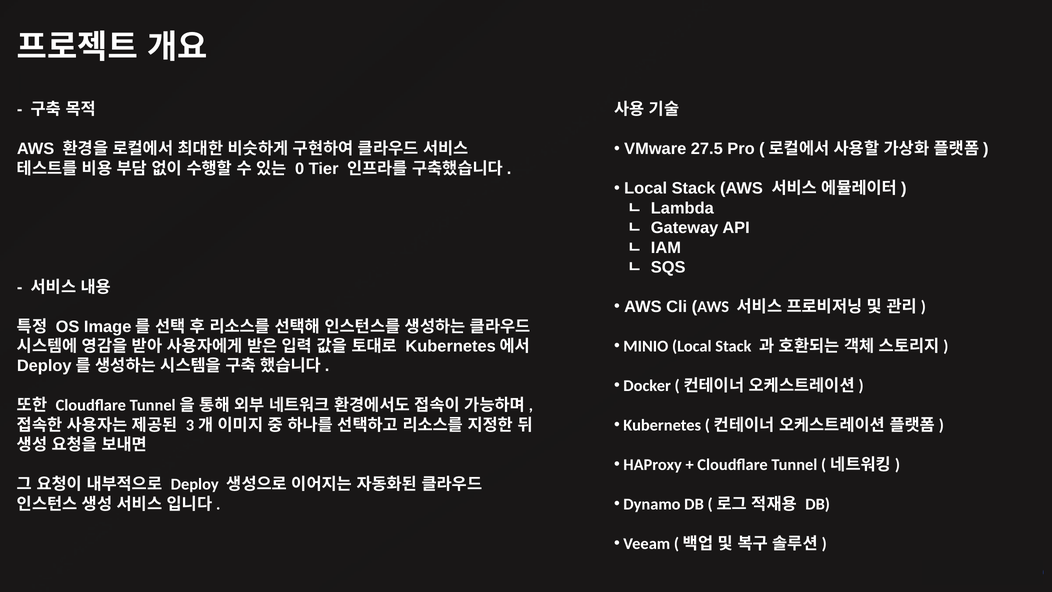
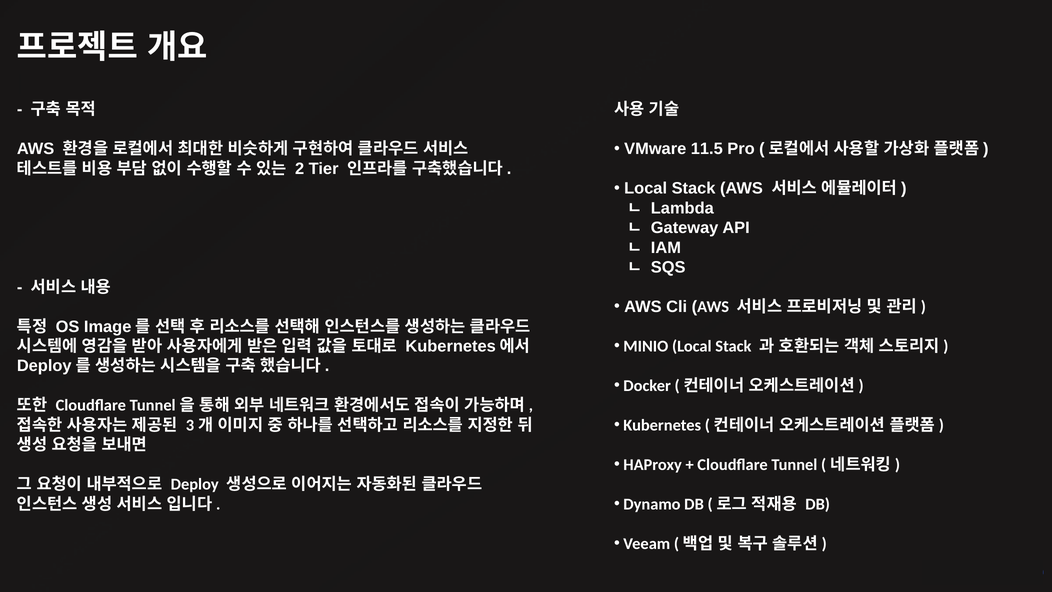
27.5: 27.5 -> 11.5
0: 0 -> 2
